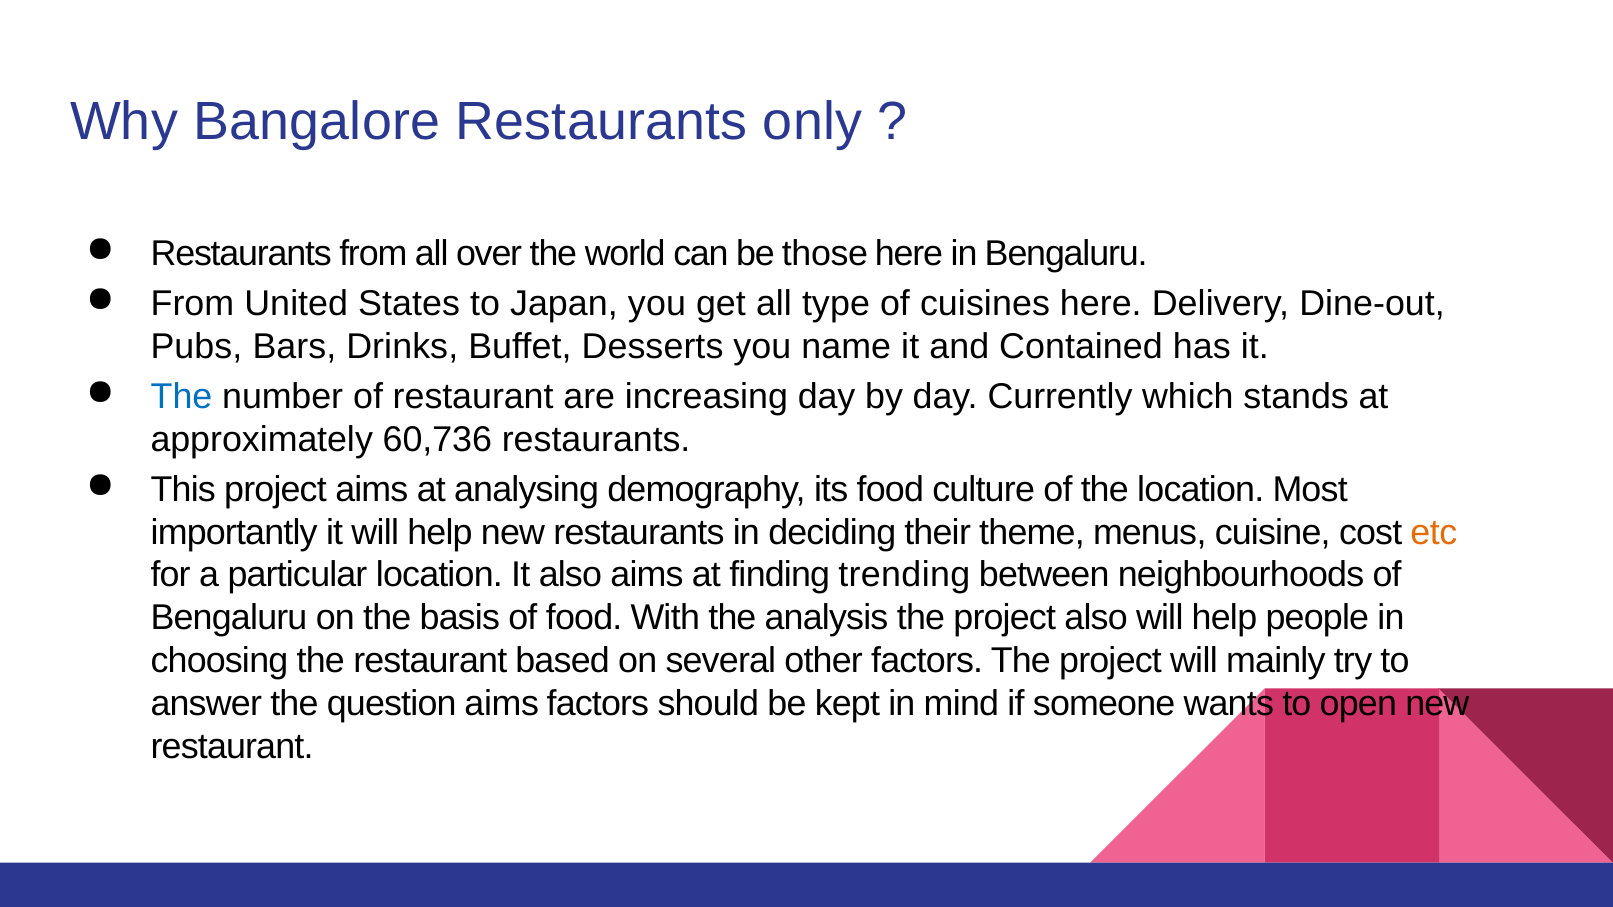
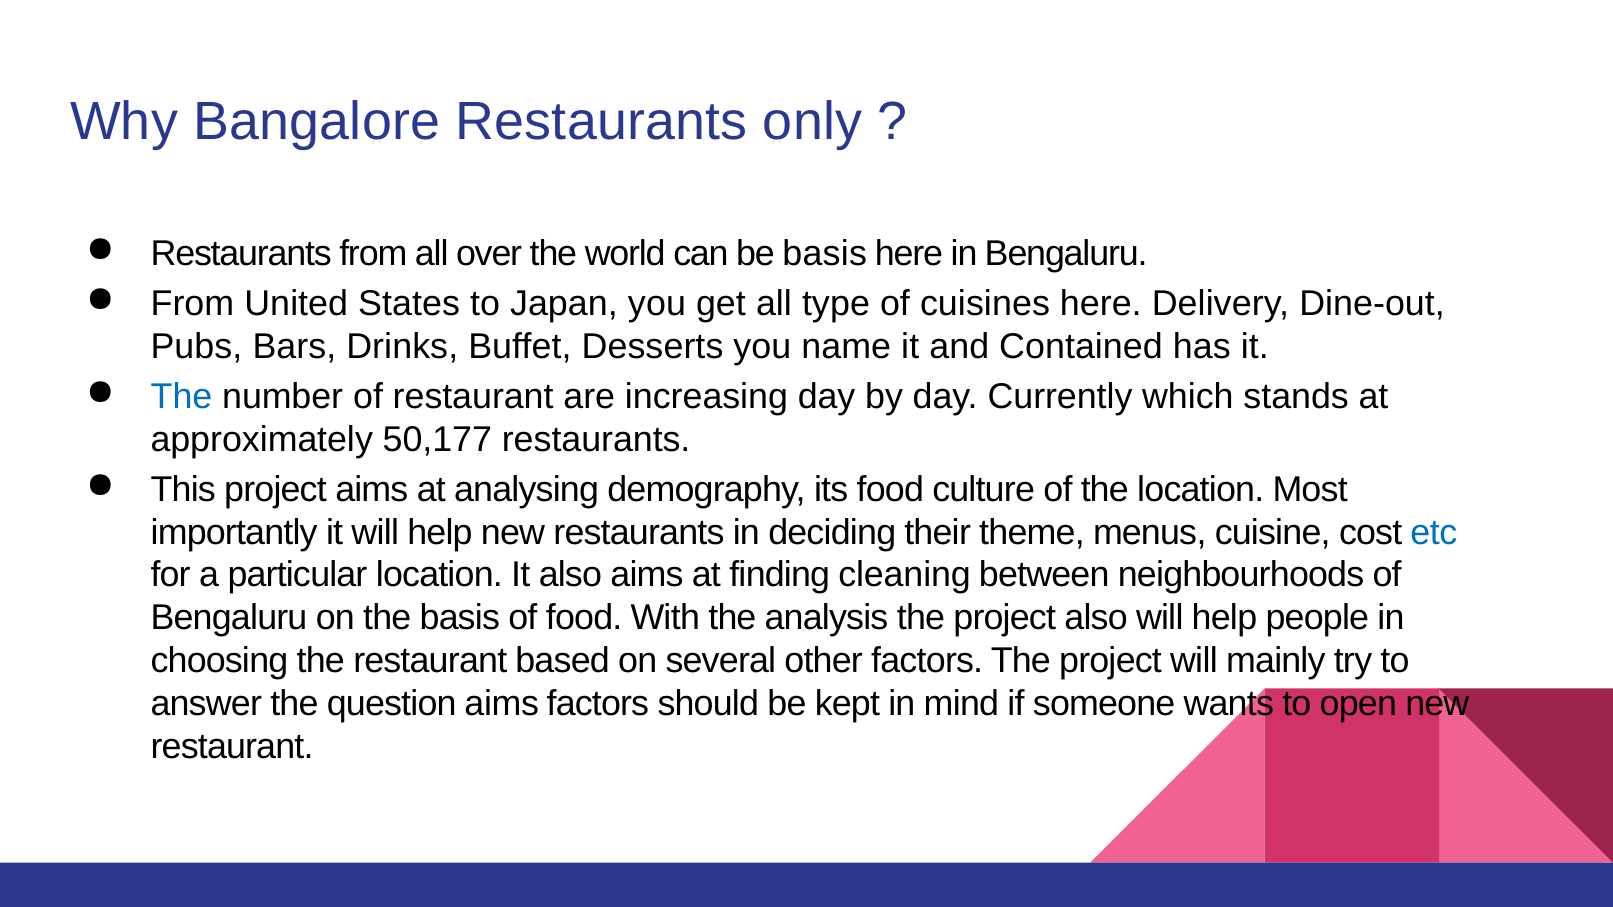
be those: those -> basis
60,736: 60,736 -> 50,177
etc colour: orange -> blue
trending: trending -> cleaning
